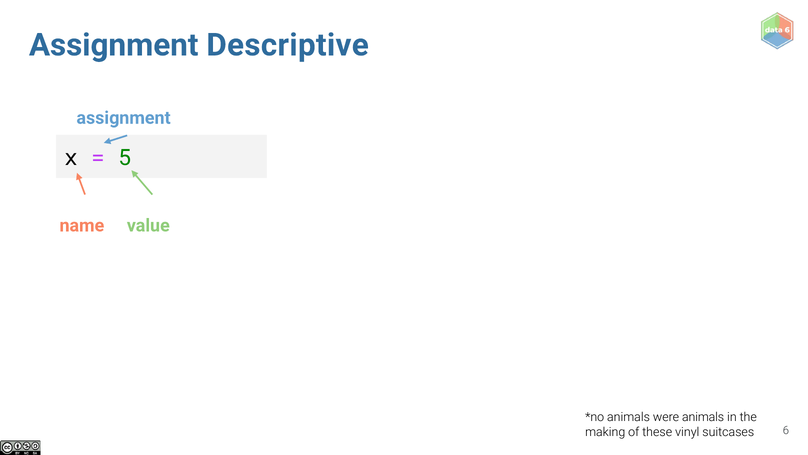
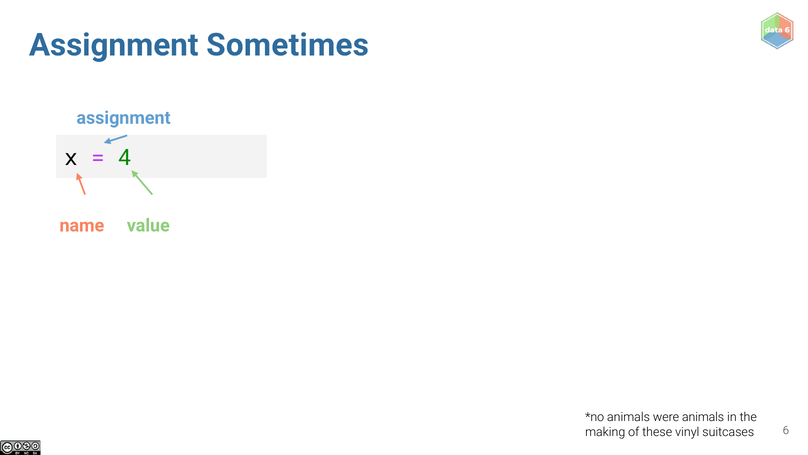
Descriptive: Descriptive -> Sometimes
5: 5 -> 4
